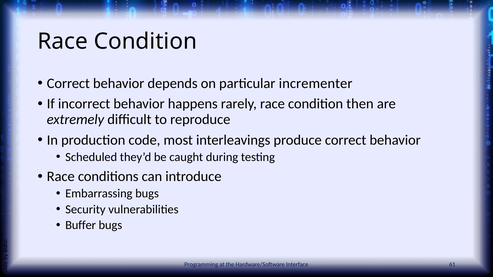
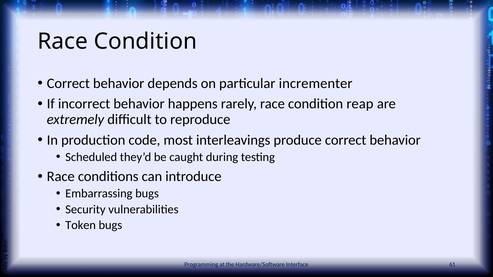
then: then -> reap
Buffer: Buffer -> Token
